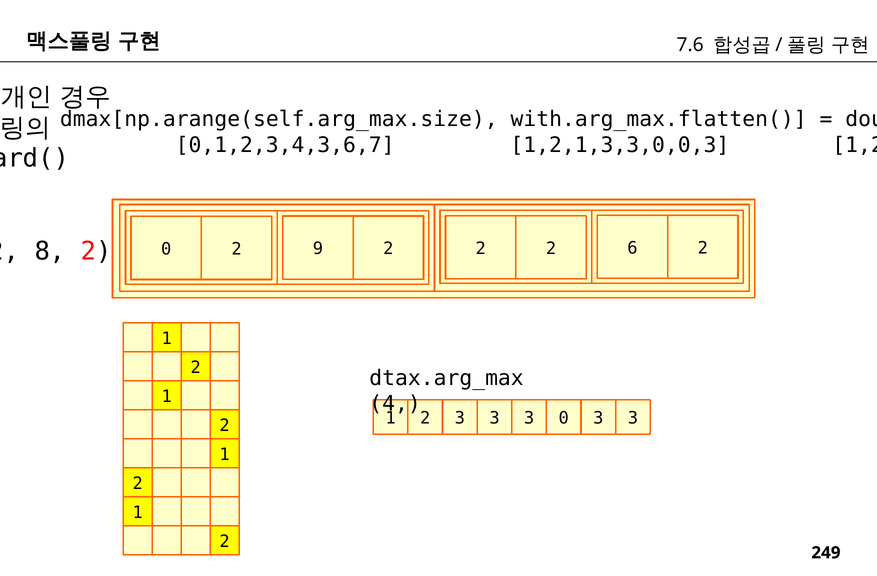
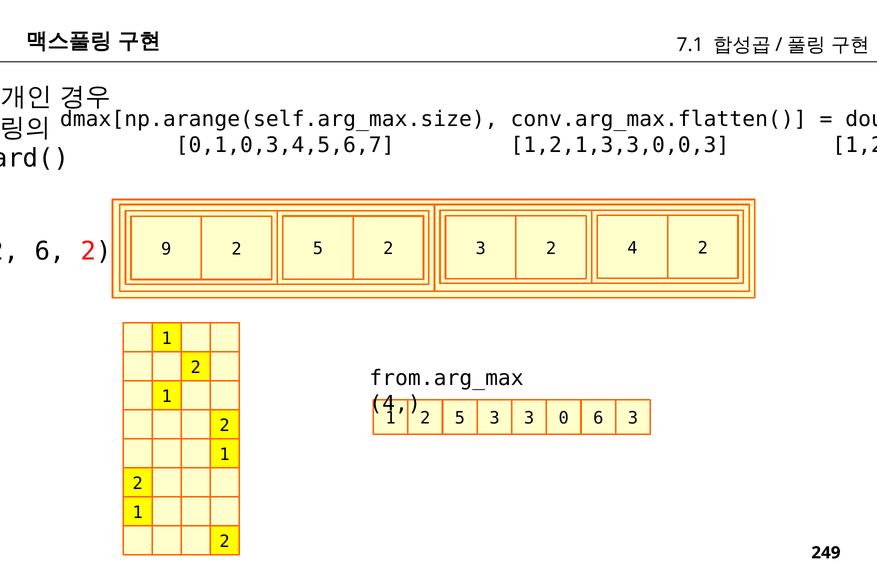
7.6: 7.6 -> 7.1
with.arg_max.flatten(: with.arg_max.flatten( -> conv.arg_max.flatten(
0,1,2,3,4,3,6,7: 0,1,2,3,4,3,6,7 -> 0,1,0,3,4,5,6,7
8 at (50, 251): 8 -> 6
2 0: 0 -> 9
9 at (318, 249): 9 -> 5
2 at (481, 248): 2 -> 3
2 6: 6 -> 4
dtax.arg_max: dtax.arg_max -> from.arg_max
0 3: 3 -> 6
1 2 3: 3 -> 5
